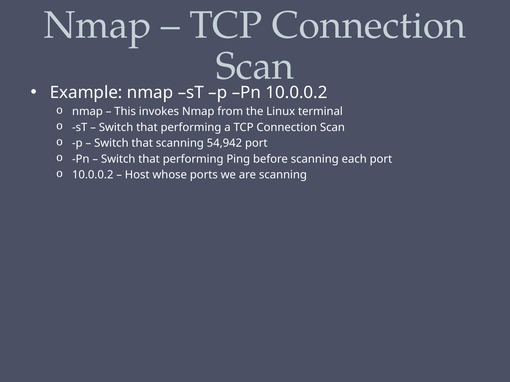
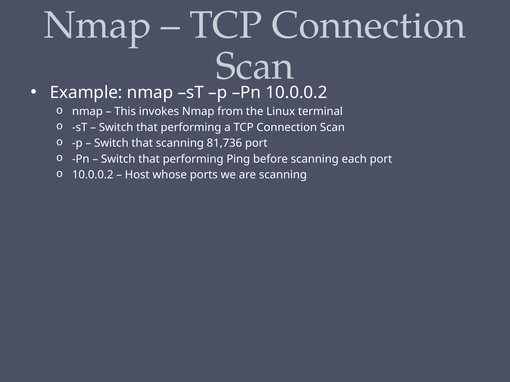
54,942: 54,942 -> 81,736
